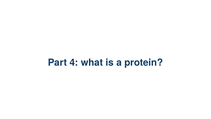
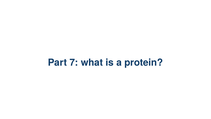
4: 4 -> 7
